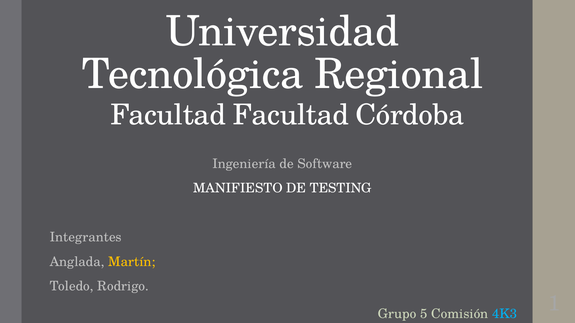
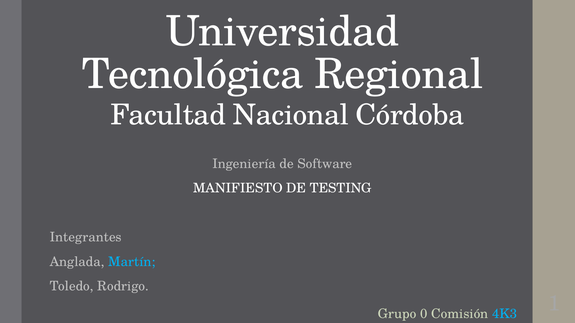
Facultad Facultad: Facultad -> Nacional
Martín colour: yellow -> light blue
5: 5 -> 0
